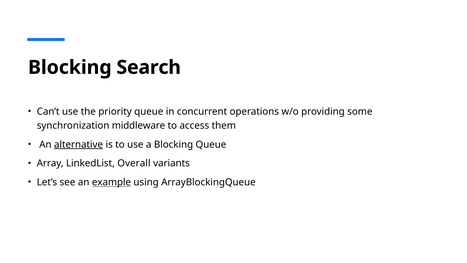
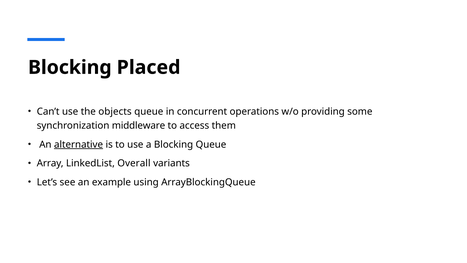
Search: Search -> Placed
priority: priority -> objects
example underline: present -> none
